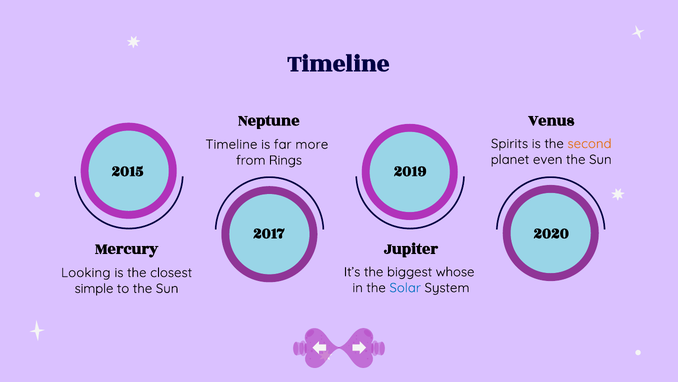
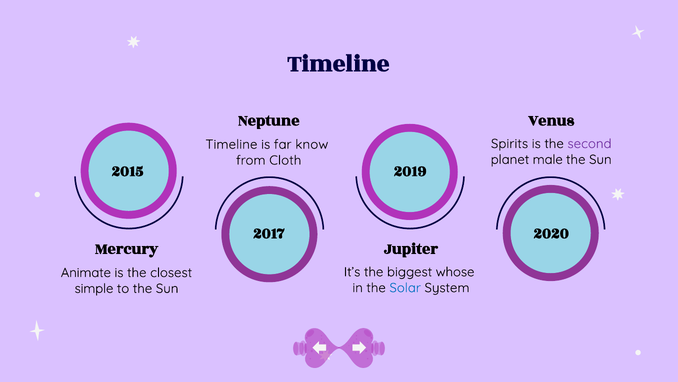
second colour: orange -> purple
more: more -> know
even: even -> male
Rings: Rings -> Cloth
Looking: Looking -> Animate
